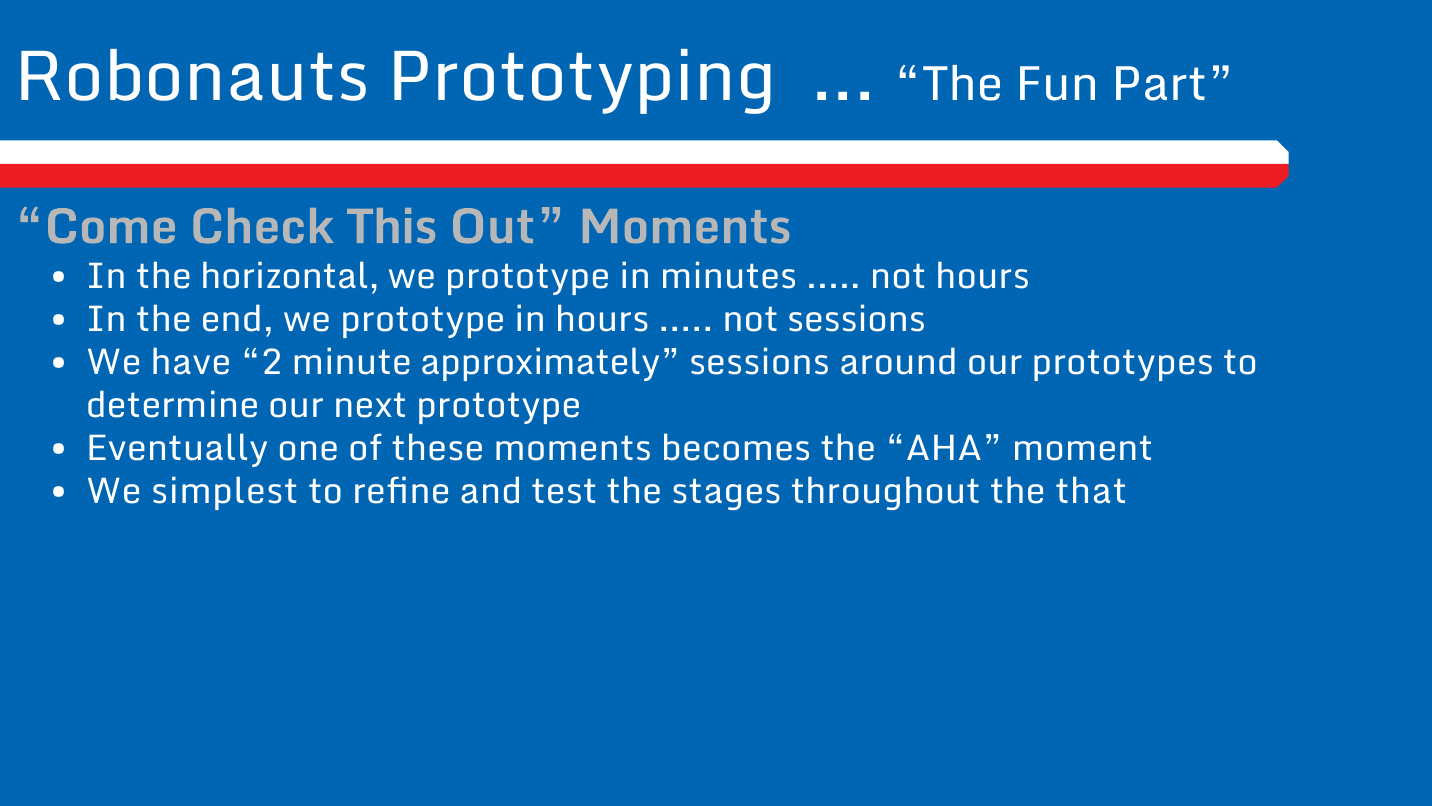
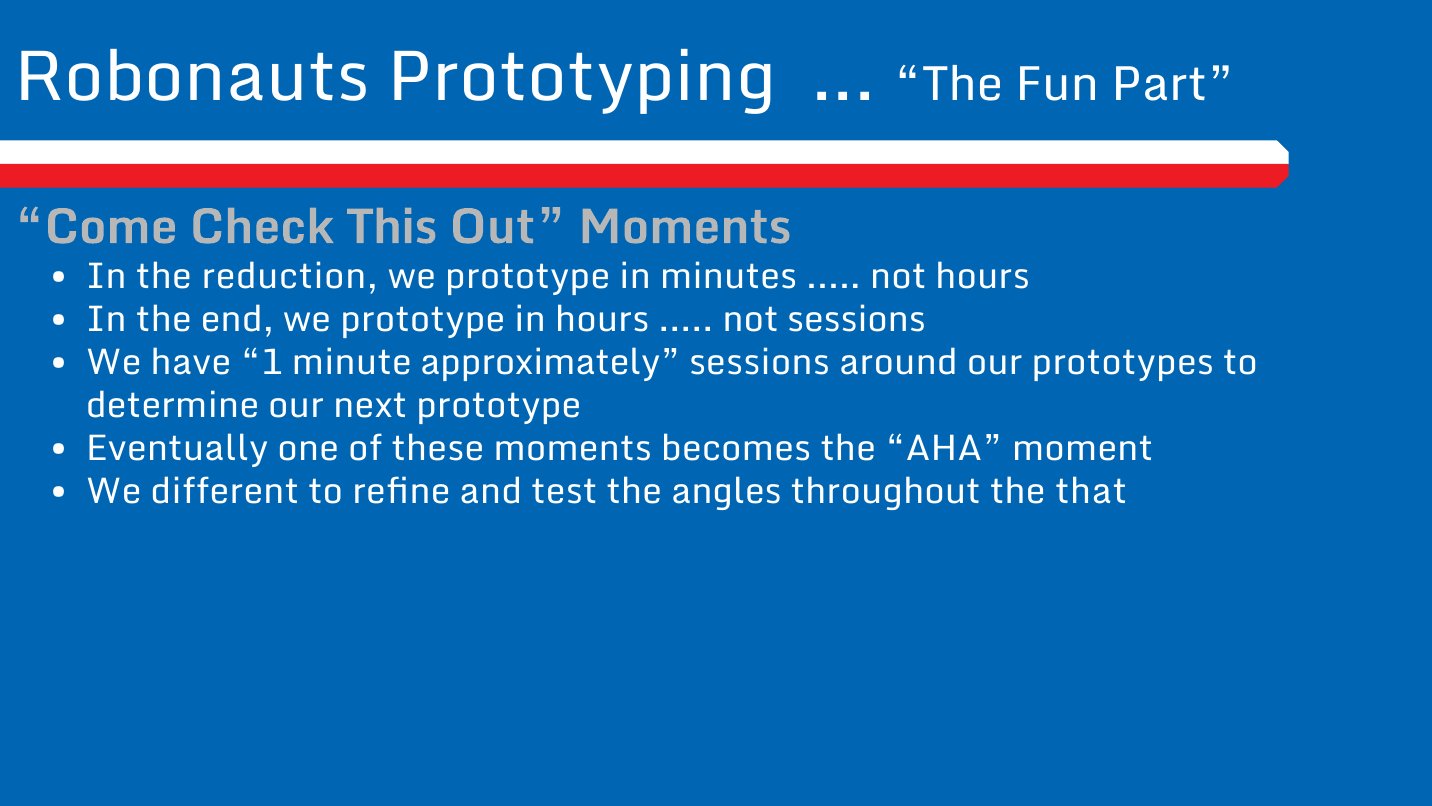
horizontal: horizontal -> reduction
2: 2 -> 1
simplest: simplest -> different
stages: stages -> angles
